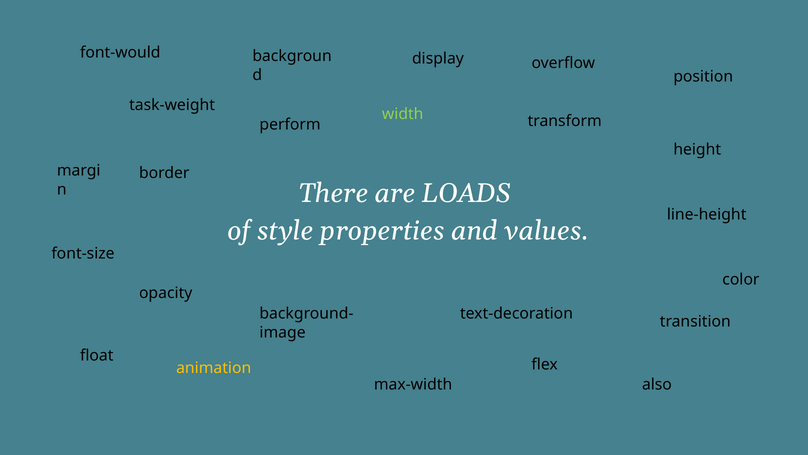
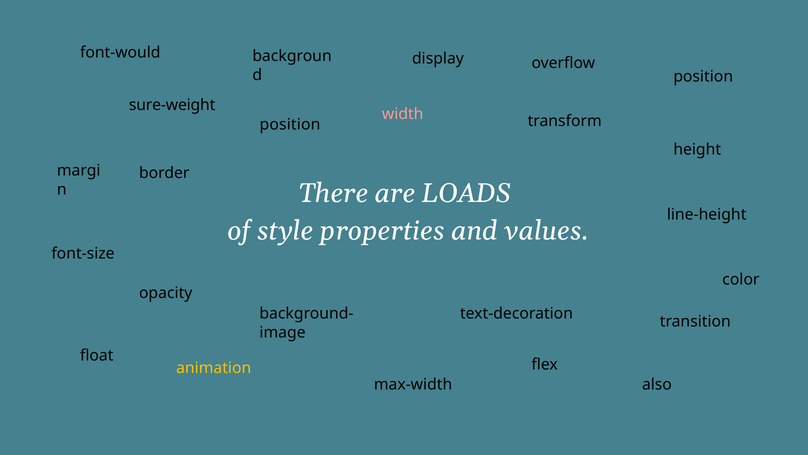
task-weight: task-weight -> sure-weight
width colour: light green -> pink
perform at (290, 125): perform -> position
